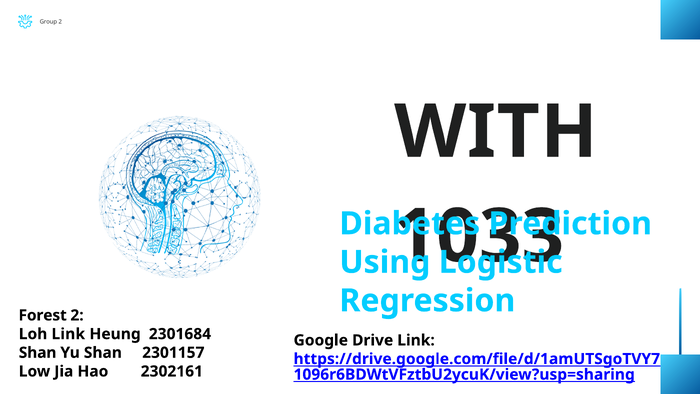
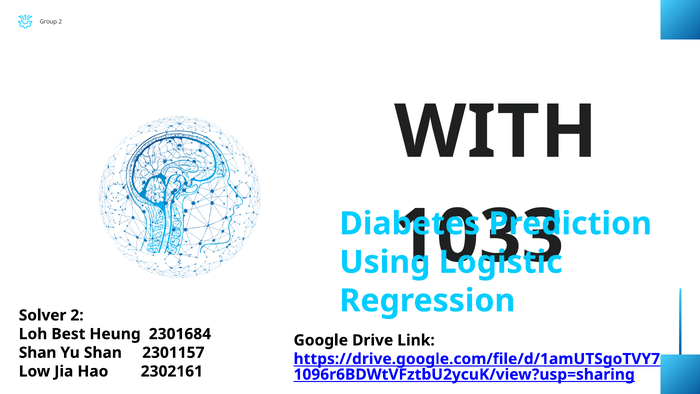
Forest: Forest -> Solver
Loh Link: Link -> Best
